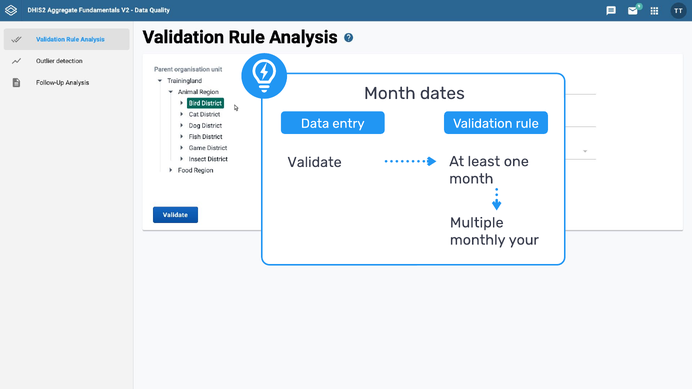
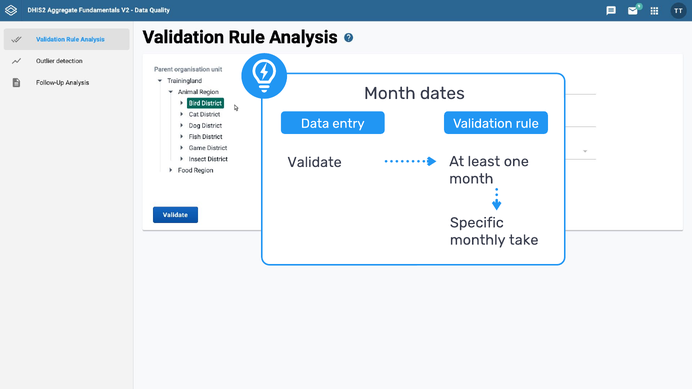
Multiple: Multiple -> Specific
your: your -> take
